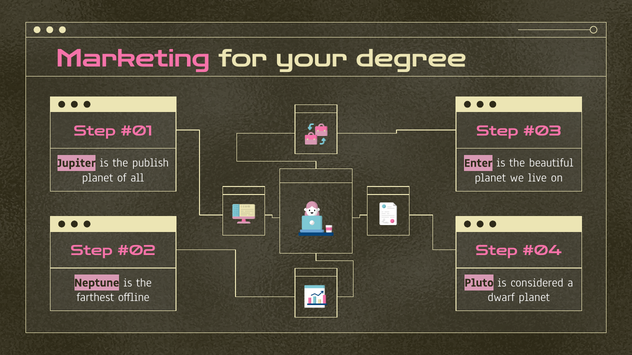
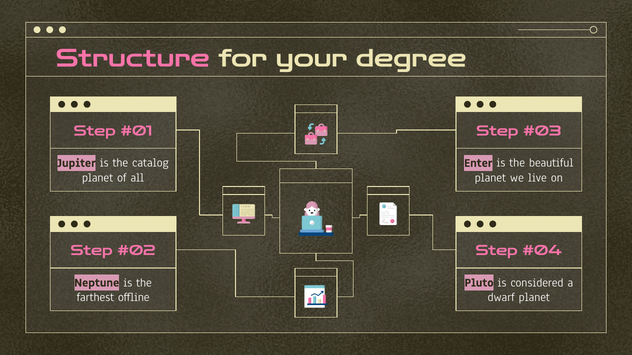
Marketing: Marketing -> Structure
publish: publish -> catalog
